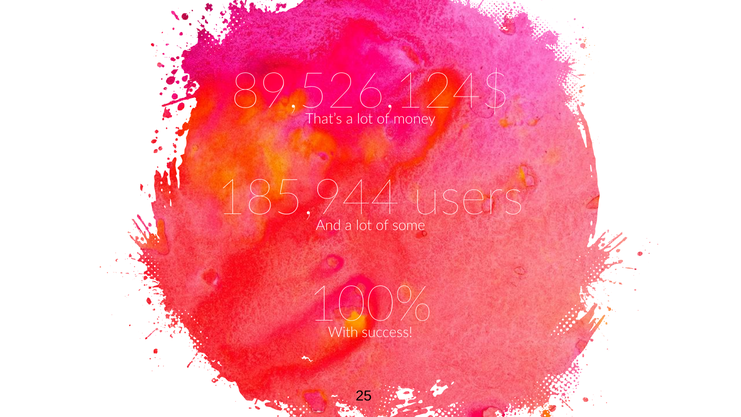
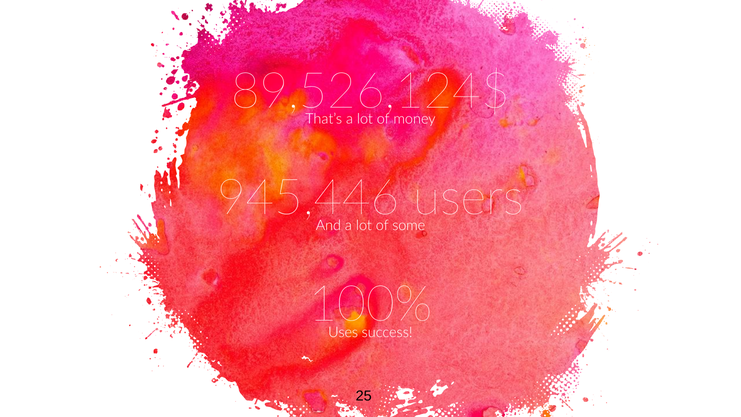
185,944: 185,944 -> 945,446
With: With -> Uses
